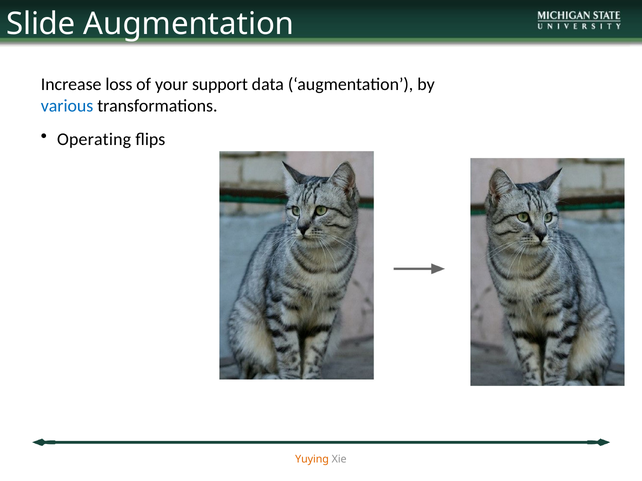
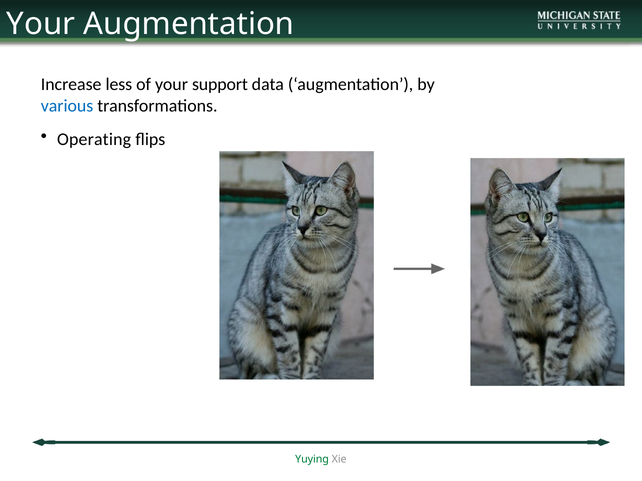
Slide at (41, 24): Slide -> Your
loss: loss -> less
Yuying colour: orange -> green
